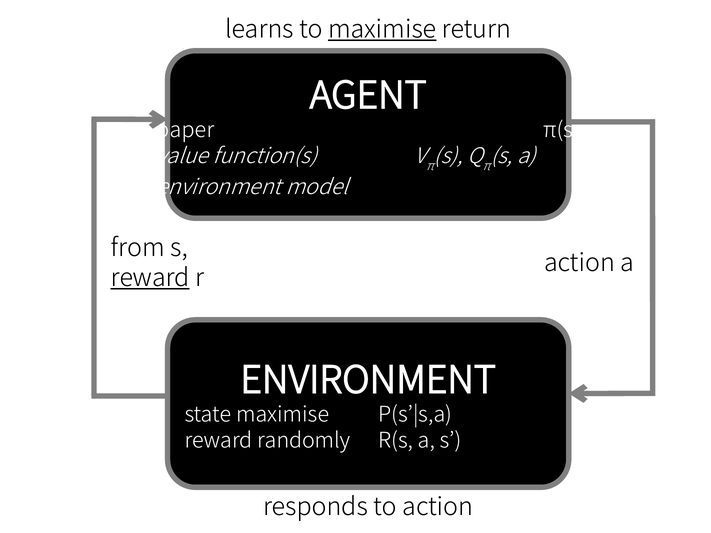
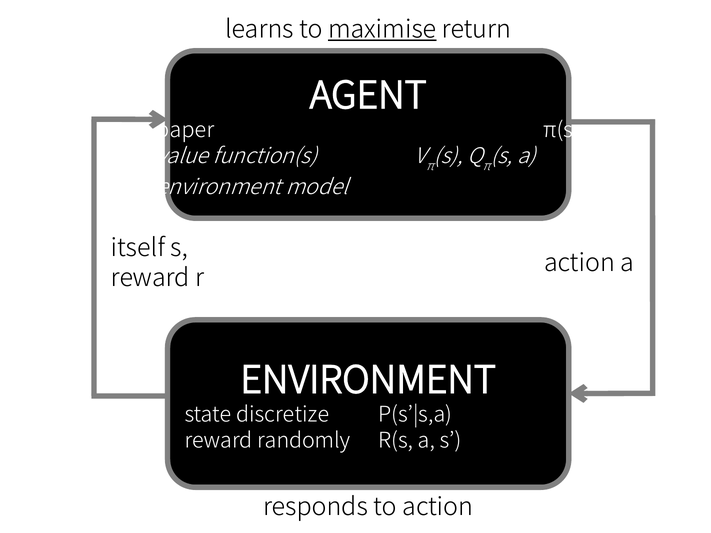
from: from -> itself
reward at (150, 278) underline: present -> none
state maximise: maximise -> discretize
